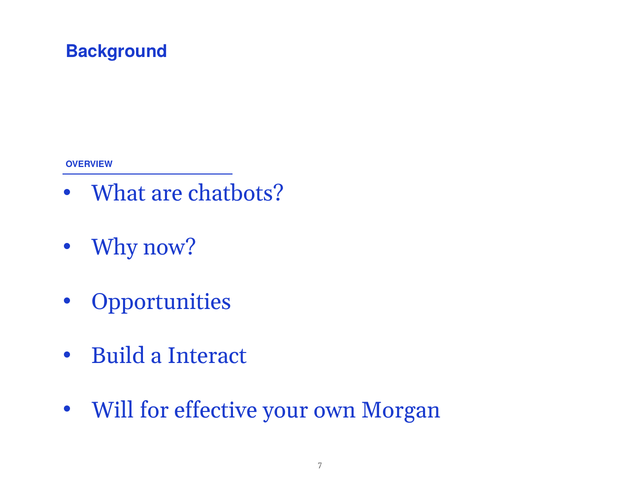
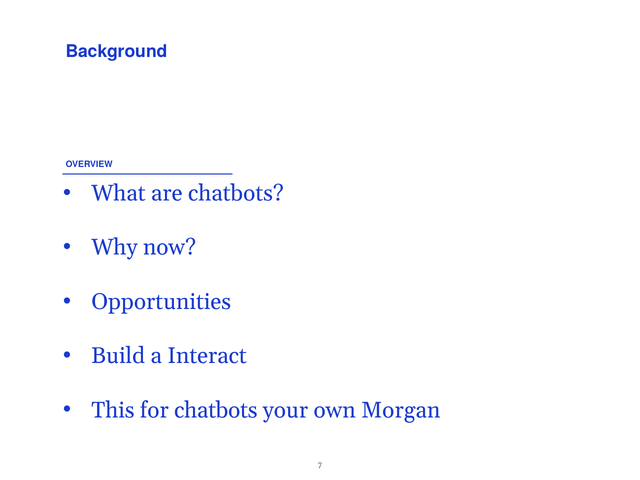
Will: Will -> This
for effective: effective -> chatbots
